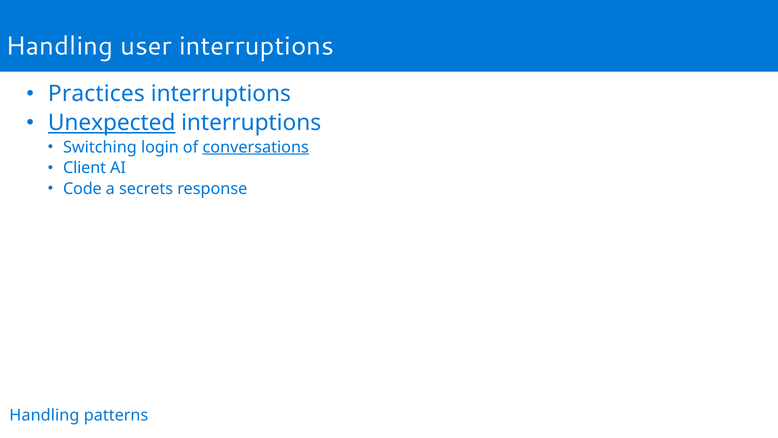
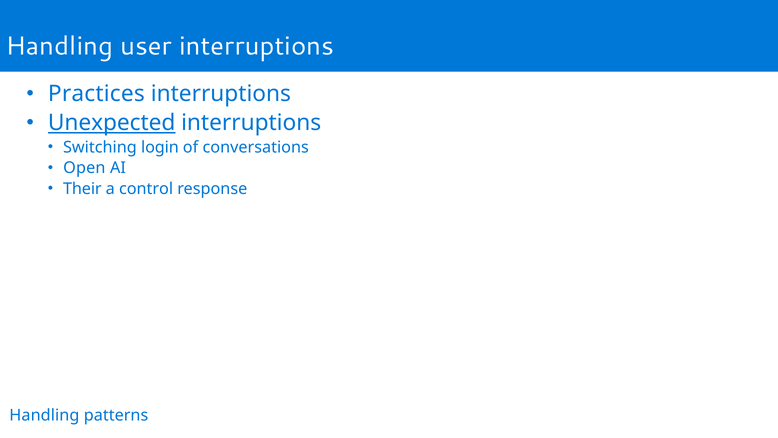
conversations underline: present -> none
Client: Client -> Open
Code: Code -> Their
secrets: secrets -> control
